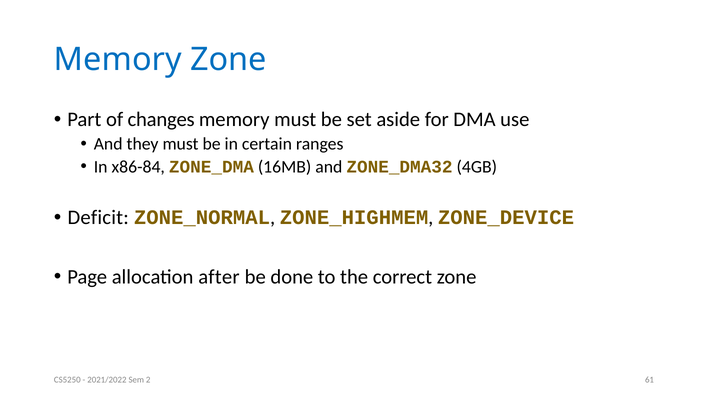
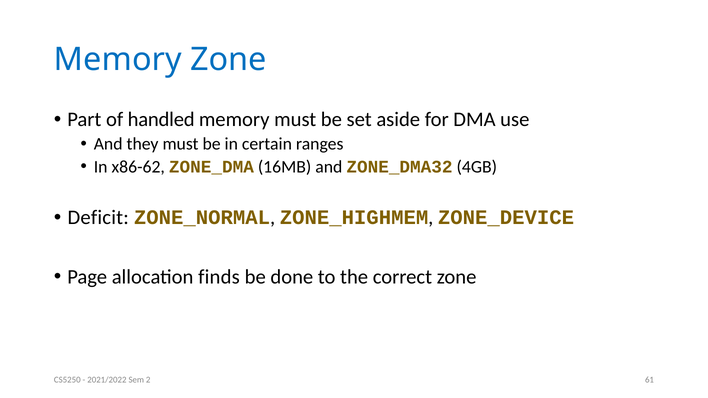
changes: changes -> handled
x86-84: x86-84 -> x86-62
after: after -> finds
